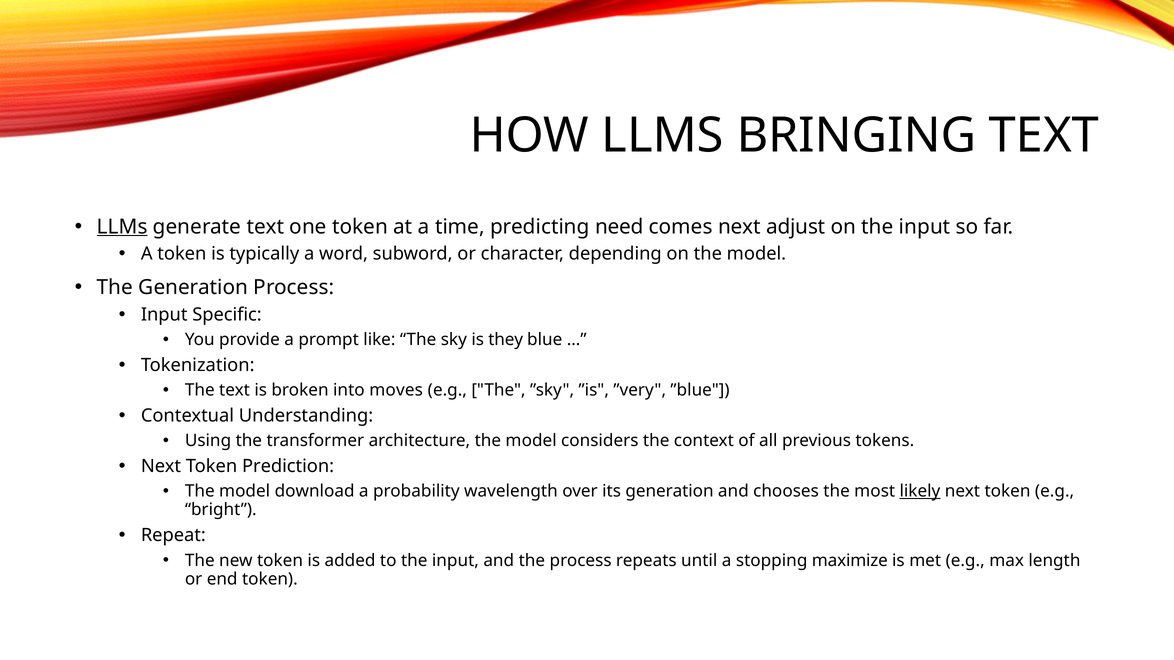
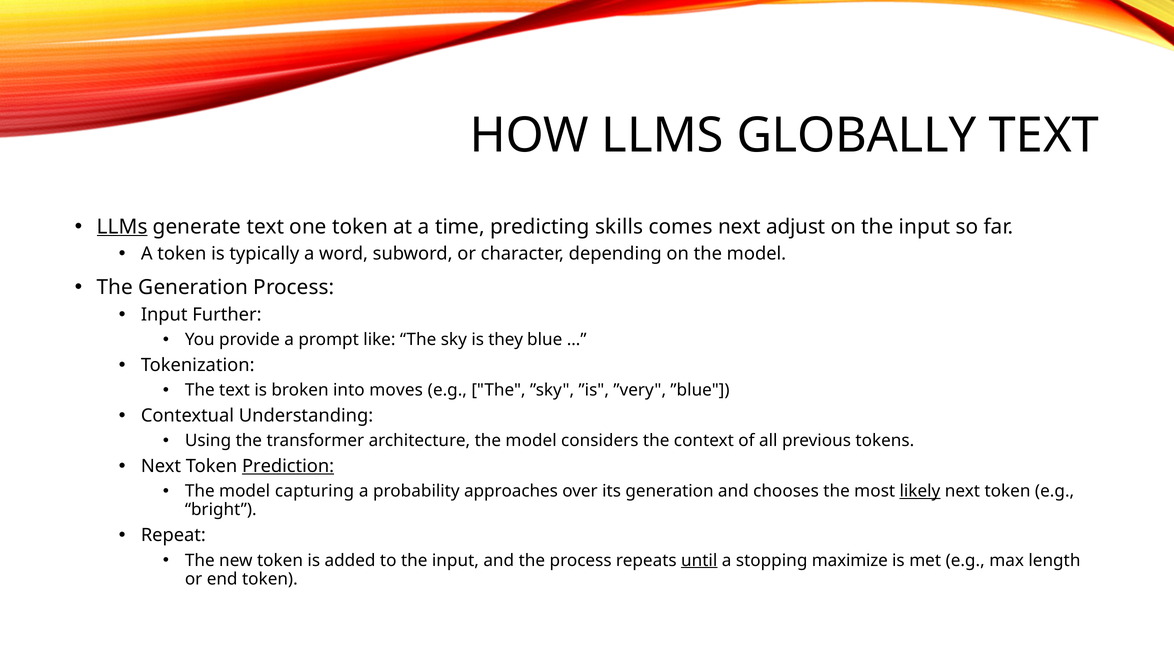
BRINGING: BRINGING -> GLOBALLY
need: need -> skills
Specific: Specific -> Further
Prediction underline: none -> present
download: download -> capturing
wavelength: wavelength -> approaches
until underline: none -> present
